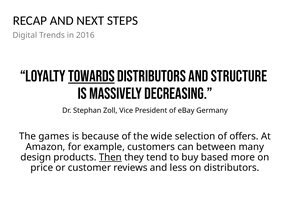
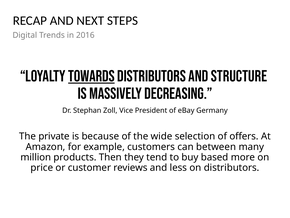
games: games -> private
design: design -> million
Then underline: present -> none
